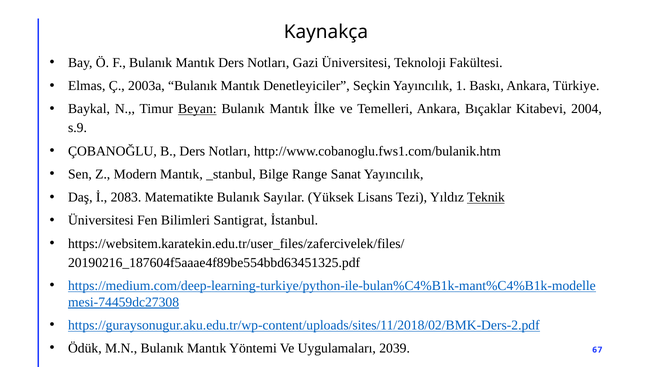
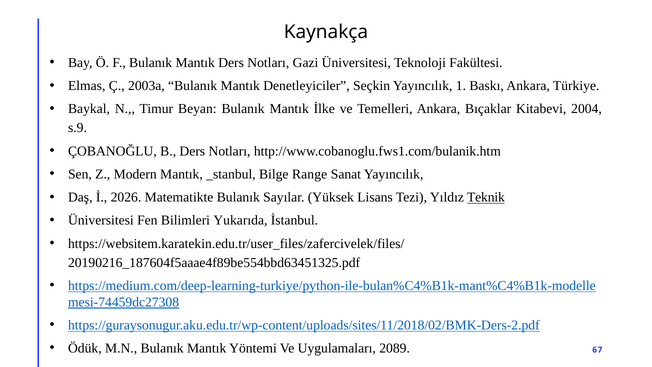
Beyan underline: present -> none
2083: 2083 -> 2026
Santigrat: Santigrat -> Yukarıda
2039: 2039 -> 2089
